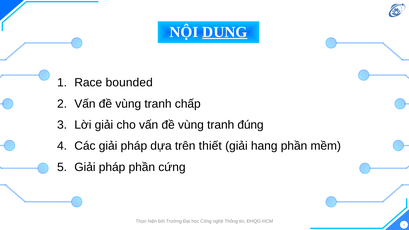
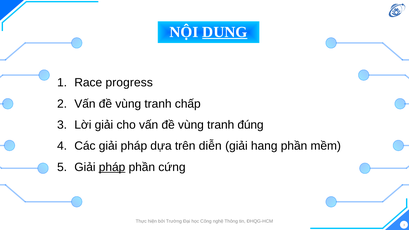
bounded: bounded -> progress
thiết: thiết -> diễn
pháp at (112, 167) underline: none -> present
